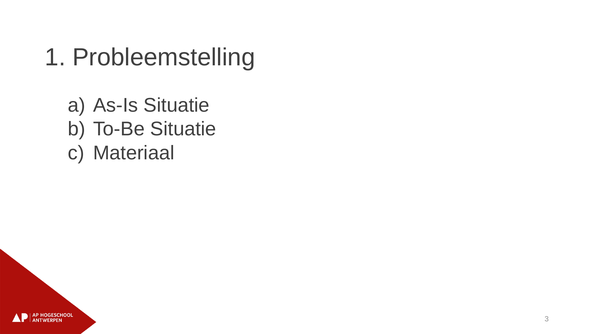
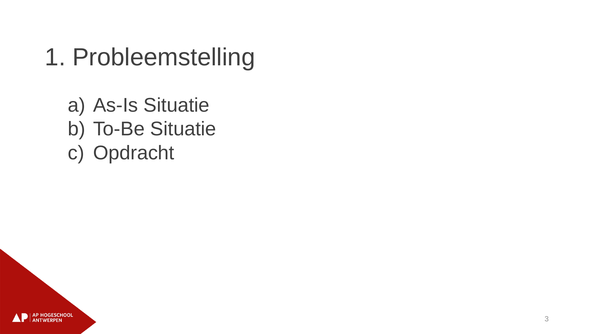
Materiaal: Materiaal -> Opdracht
